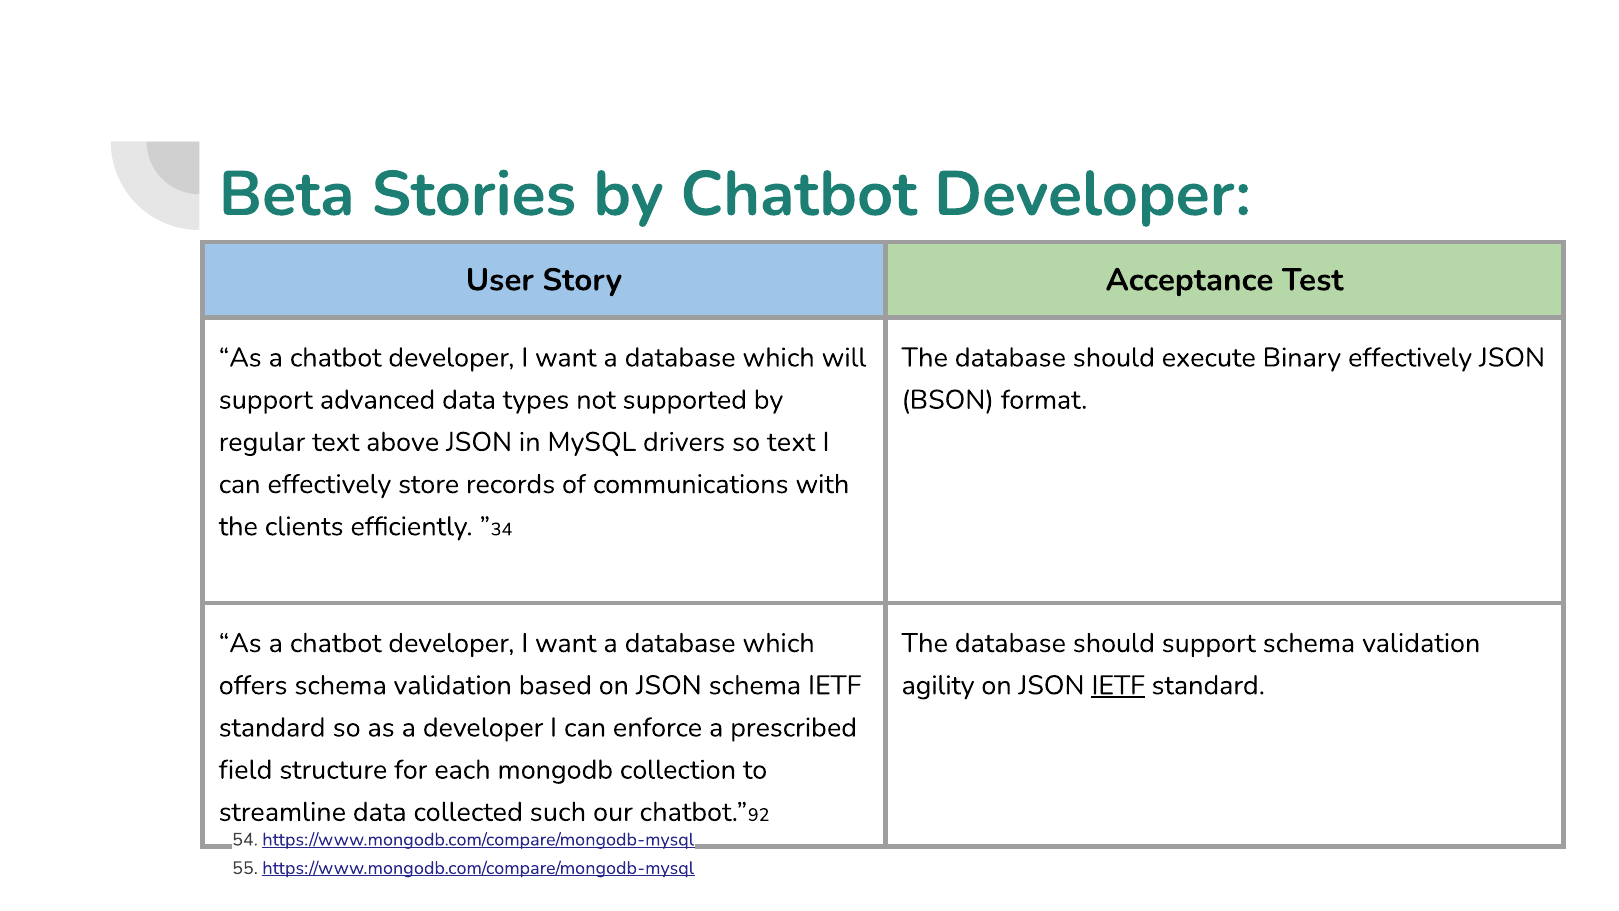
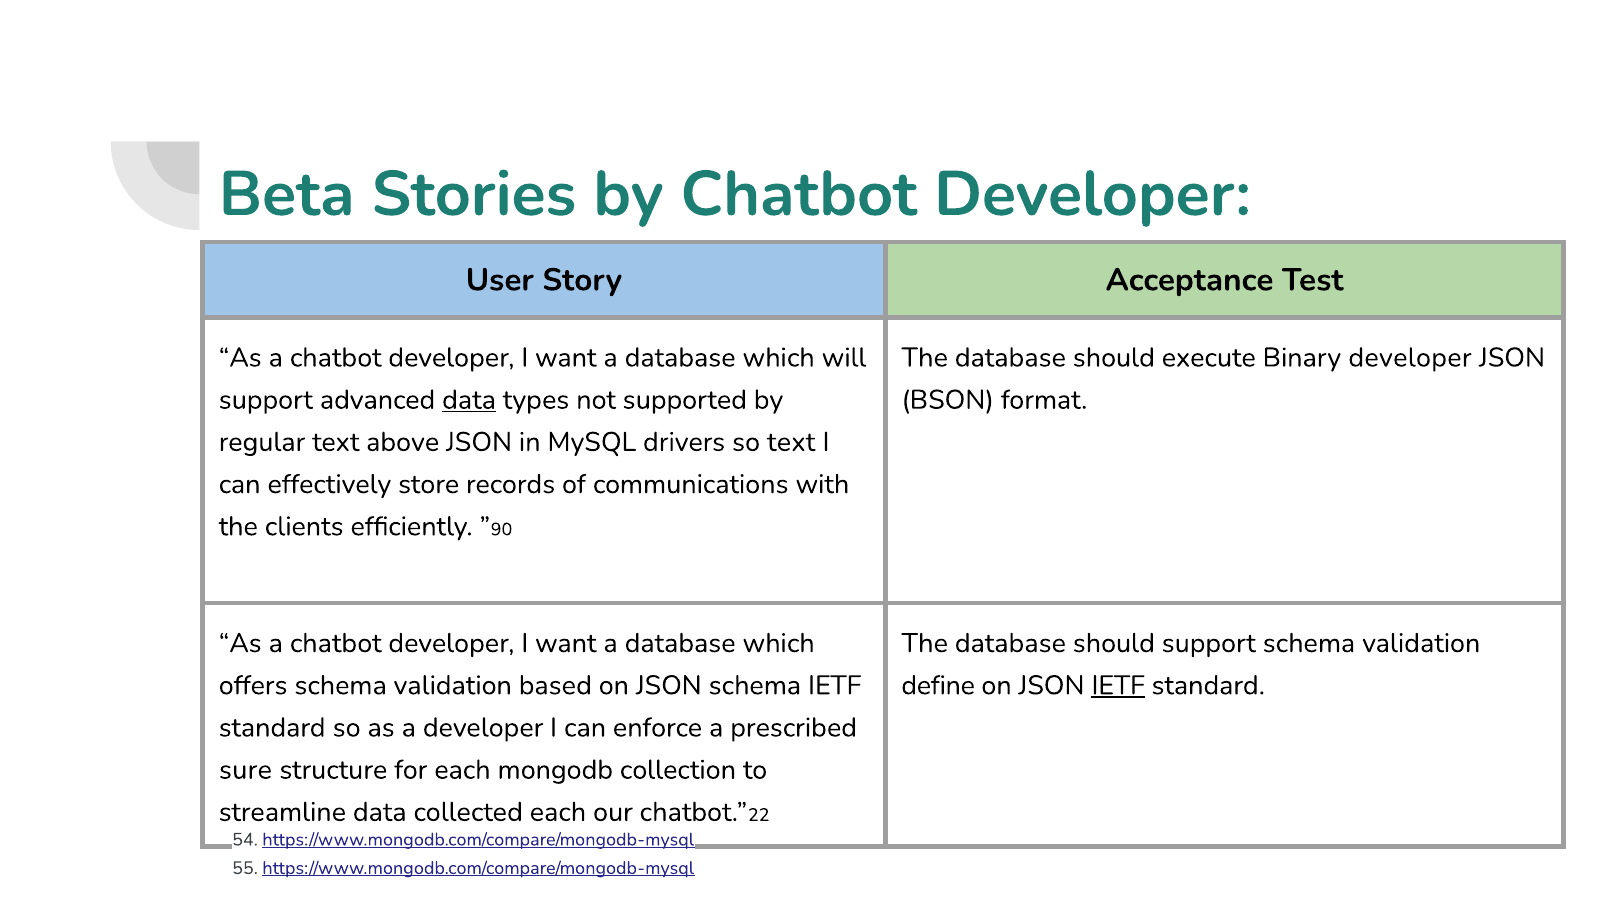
Binary effectively: effectively -> developer
data at (469, 400) underline: none -> present
34: 34 -> 90
agility: agility -> define
field: field -> sure
collected such: such -> each
92: 92 -> 22
